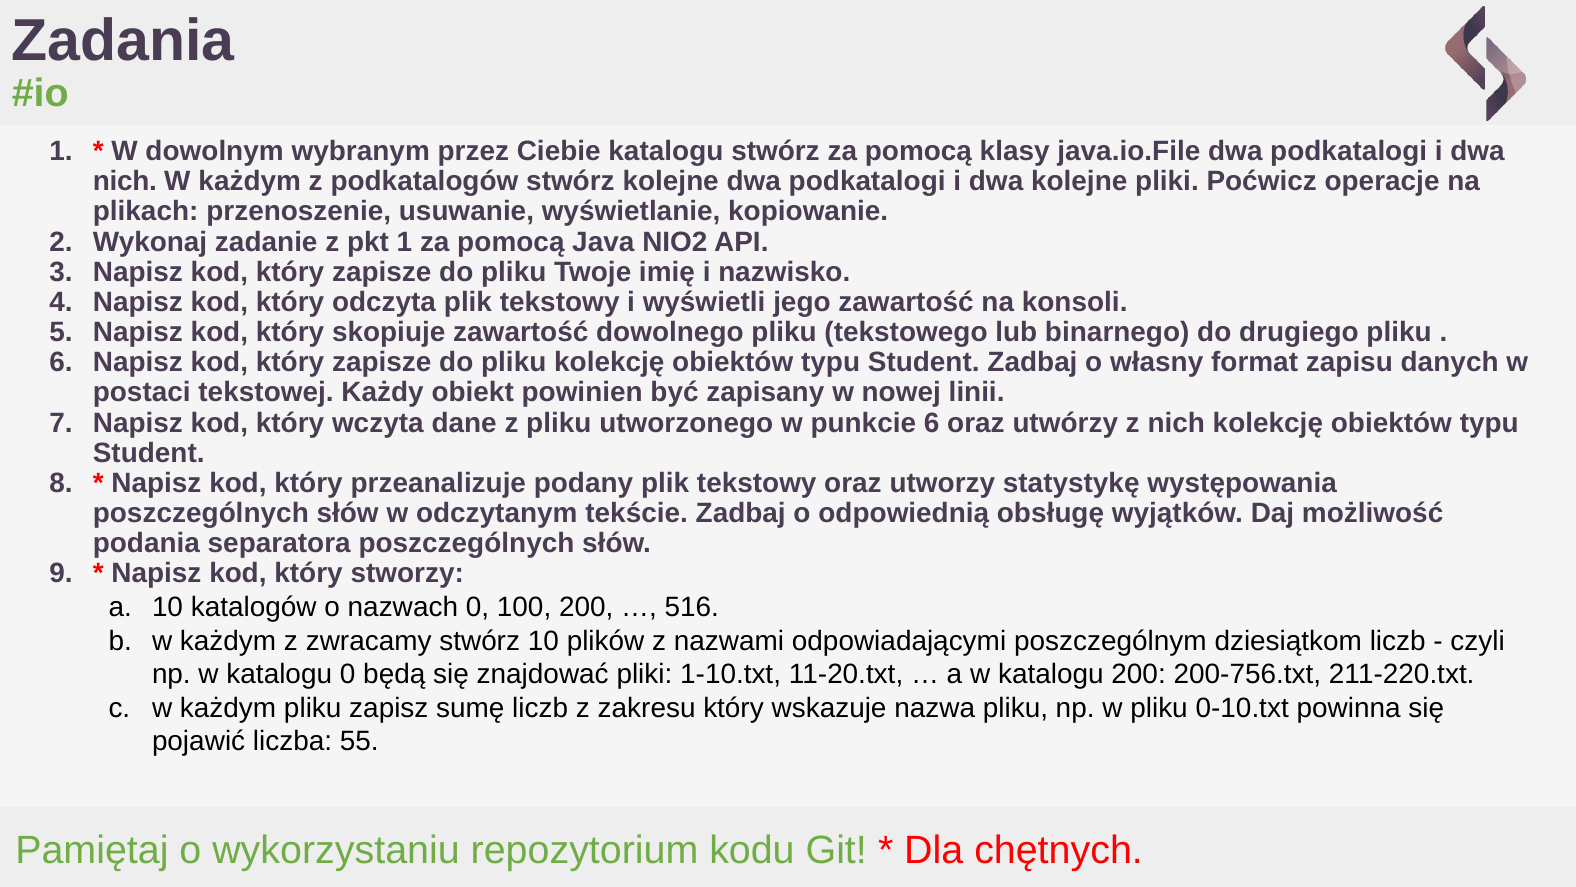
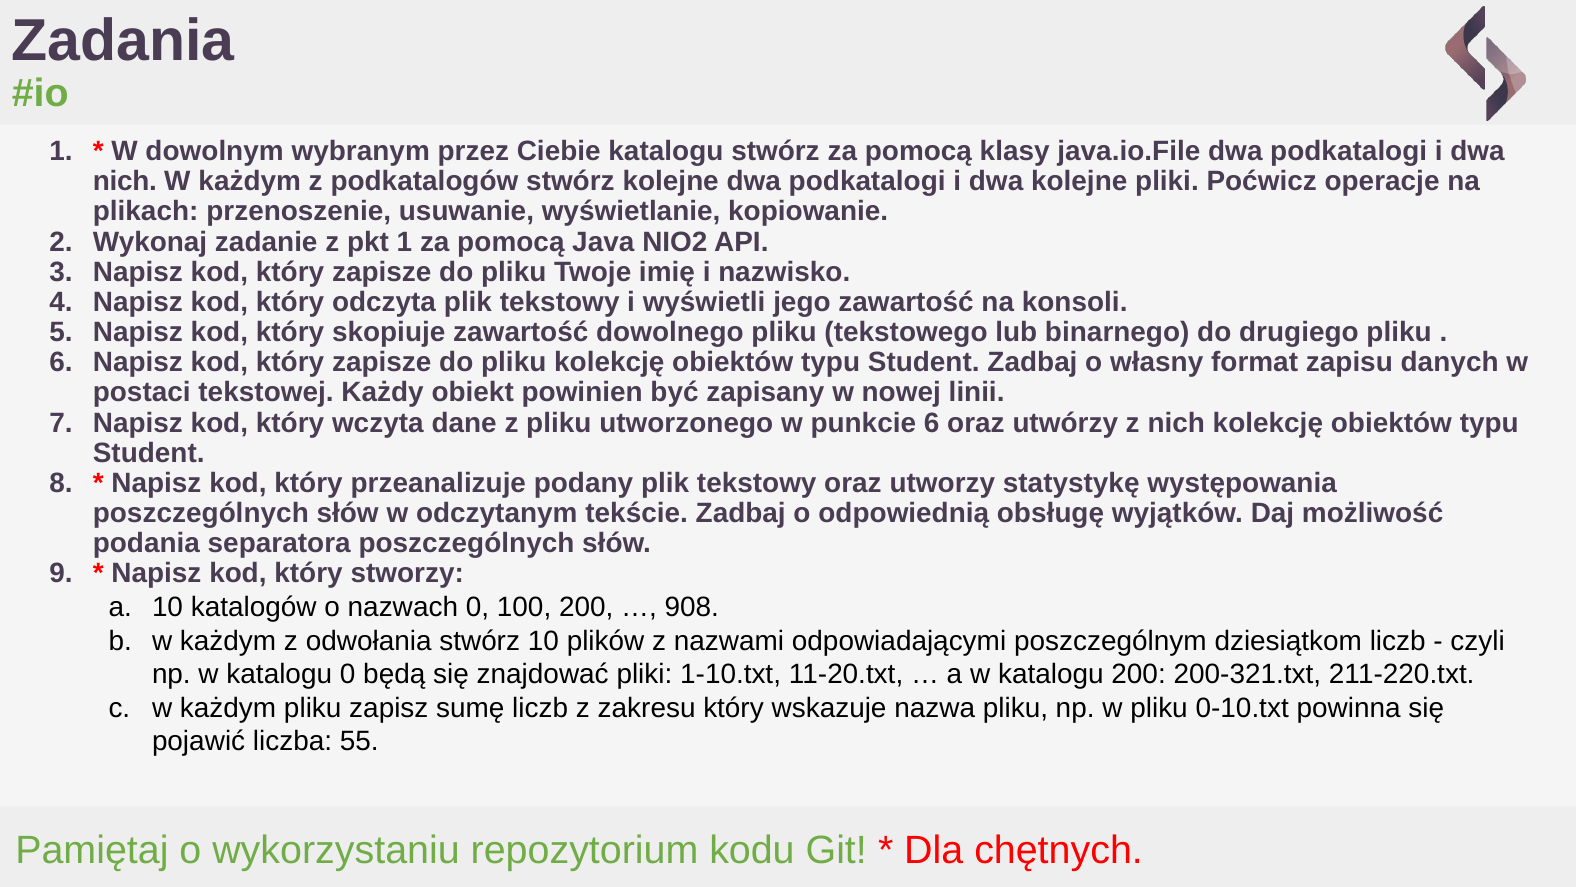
516: 516 -> 908
zwracamy: zwracamy -> odwołania
200-756.txt: 200-756.txt -> 200-321.txt
